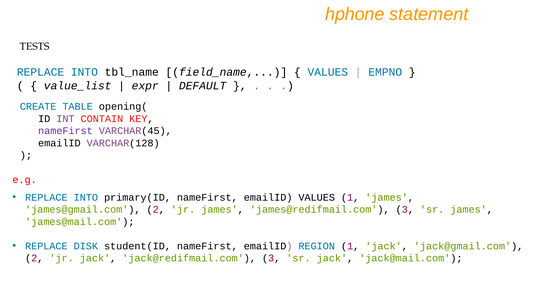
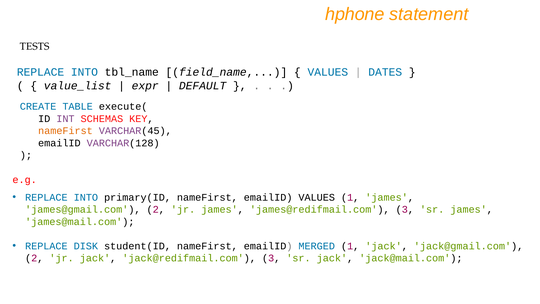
EMPNO: EMPNO -> DATES
opening(: opening( -> execute(
CONTAIN: CONTAIN -> SCHEMAS
nameFirst at (65, 131) colour: purple -> orange
REGION: REGION -> MERGED
